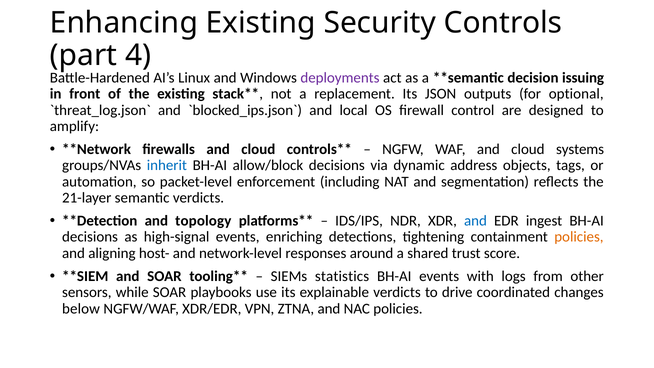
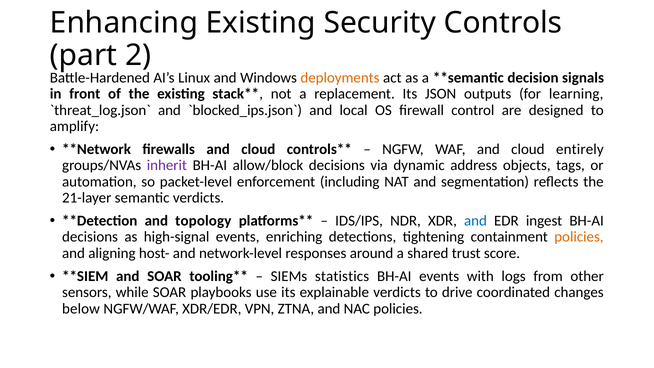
4: 4 -> 2
deployments colour: purple -> orange
issuing: issuing -> signals
optional: optional -> learning
systems: systems -> entirely
inherit colour: blue -> purple
